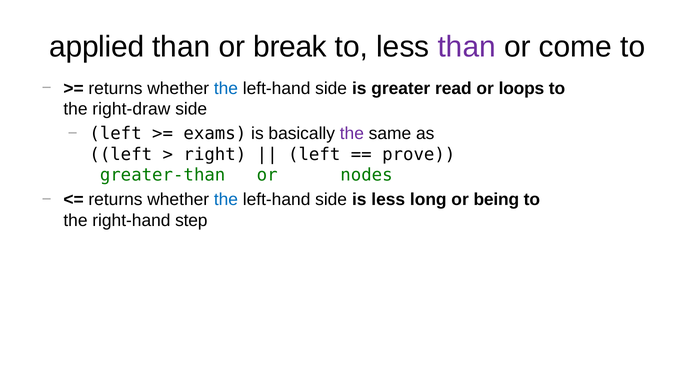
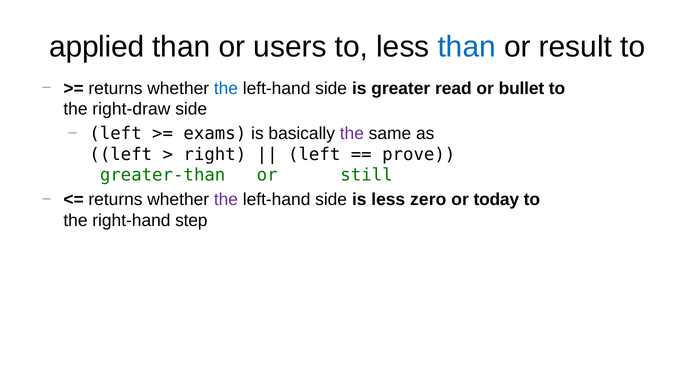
break: break -> users
than at (467, 47) colour: purple -> blue
come: come -> result
loops: loops -> bullet
nodes: nodes -> still
the at (226, 200) colour: blue -> purple
long: long -> zero
being: being -> today
